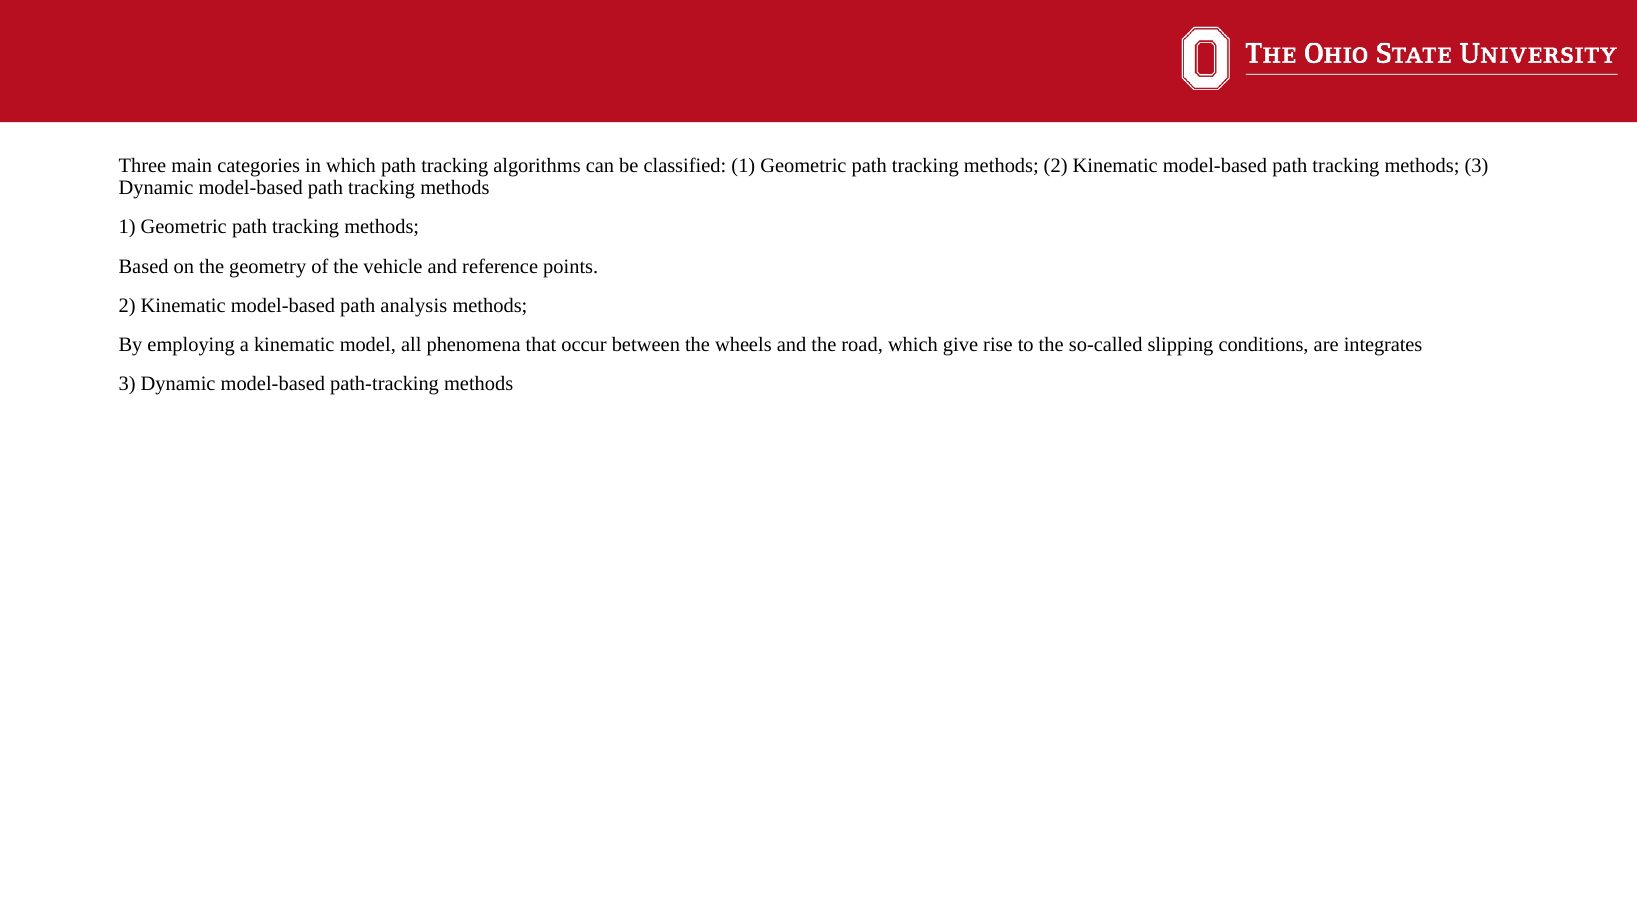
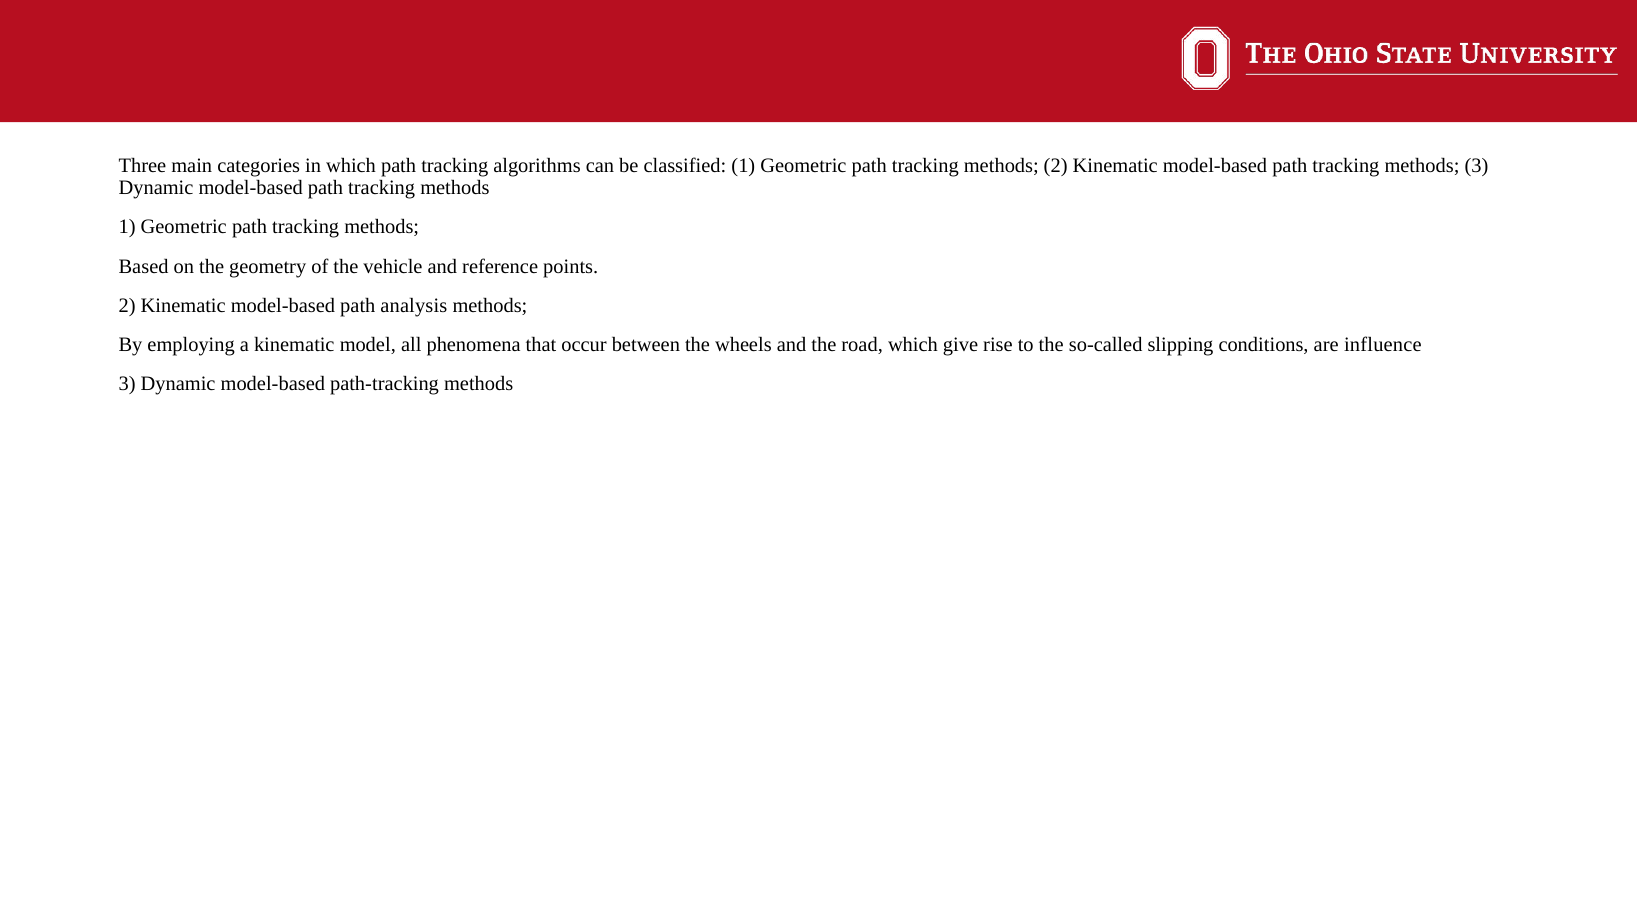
integrates: integrates -> influence
